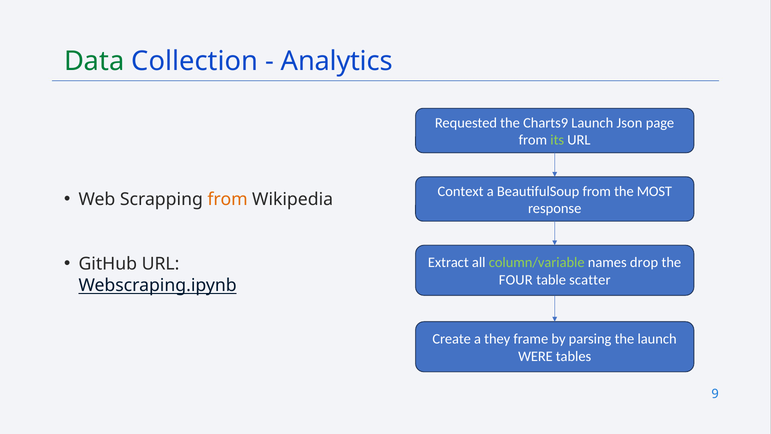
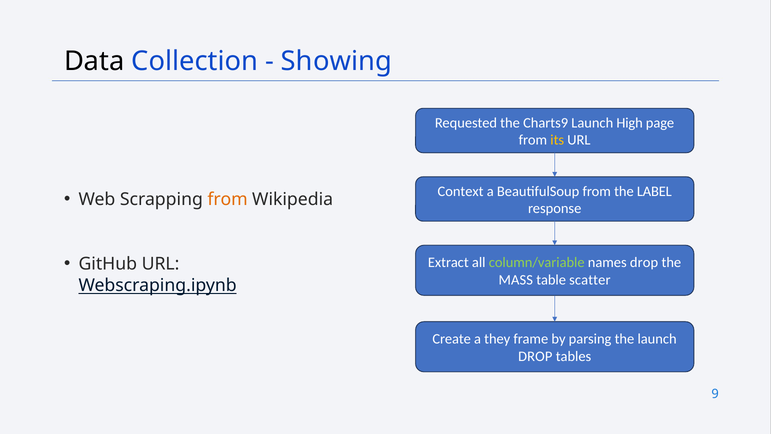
Data colour: green -> black
Analytics: Analytics -> Showing
Json: Json -> High
its colour: light green -> yellow
MOST: MOST -> LABEL
FOUR: FOUR -> MASS
WERE at (535, 356): WERE -> DROP
